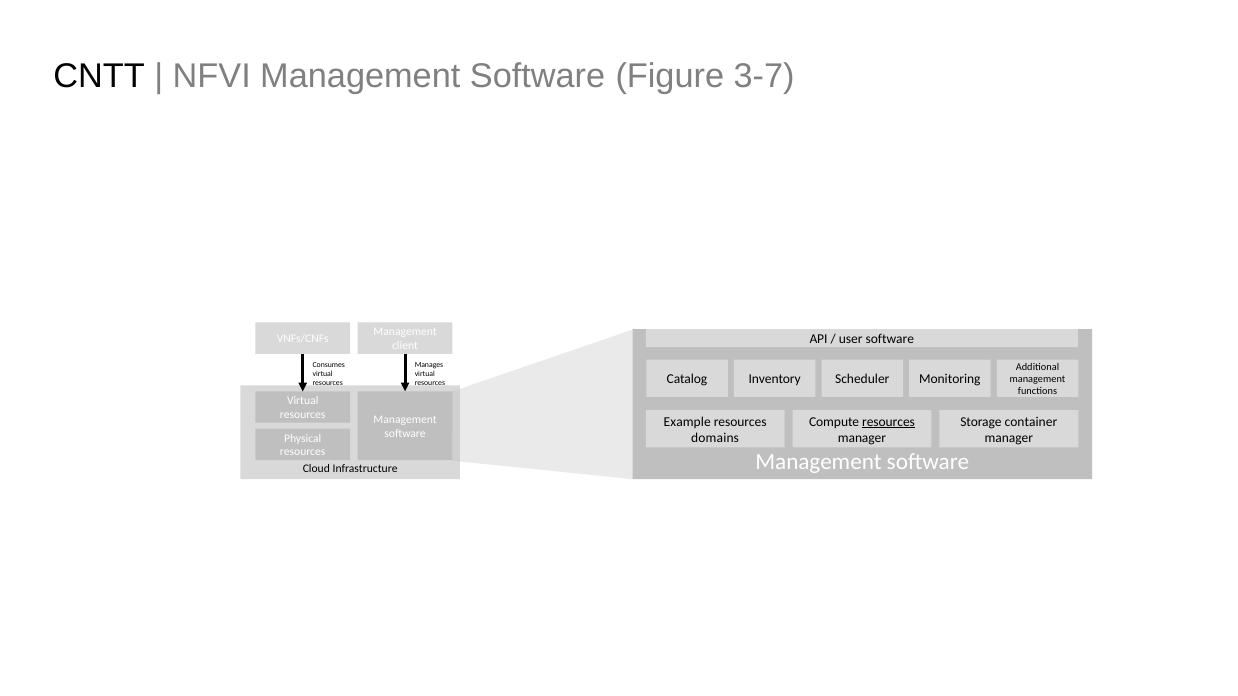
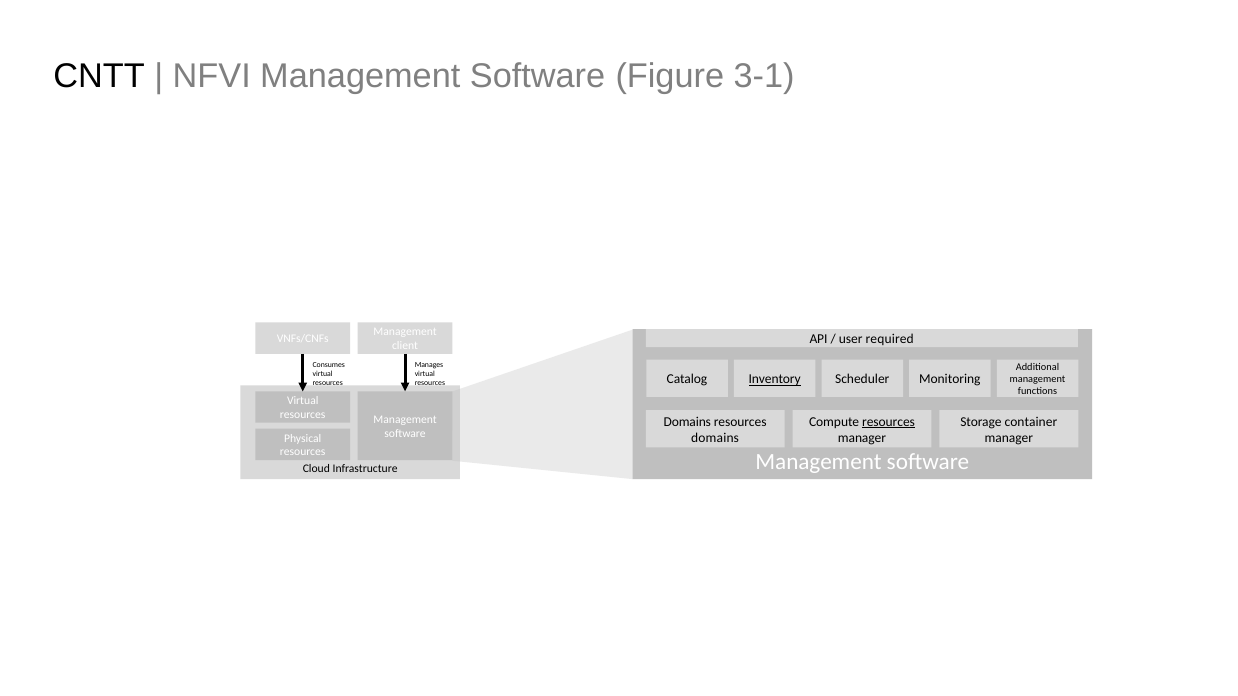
3-7: 3-7 -> 3-1
user software: software -> required
Inventory underline: none -> present
Example at (687, 422): Example -> Domains
